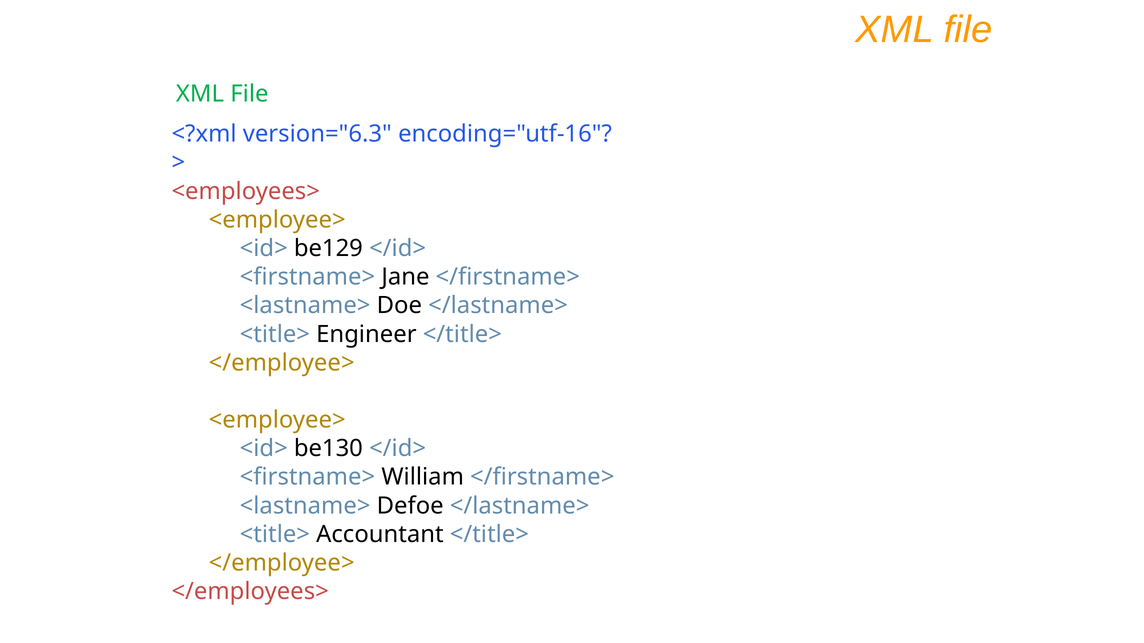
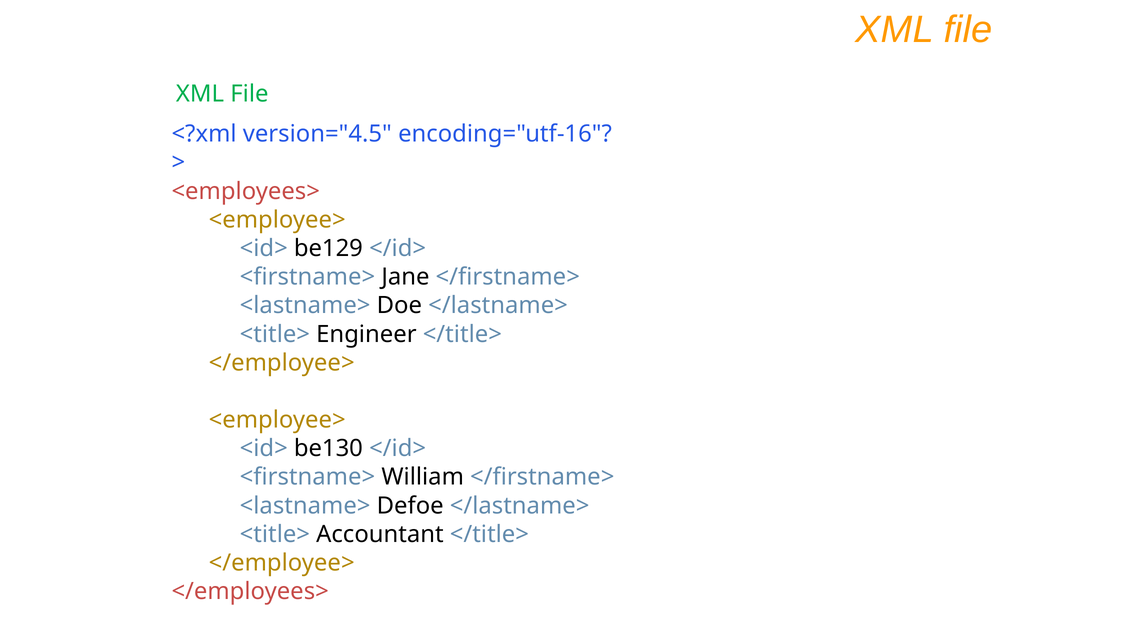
version="6.3: version="6.3 -> version="4.5
